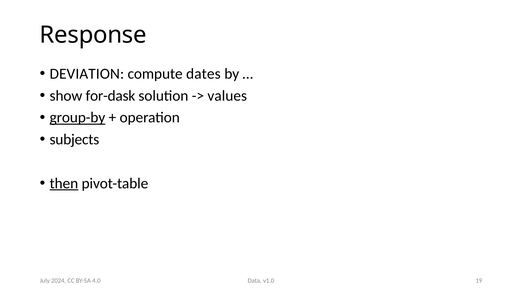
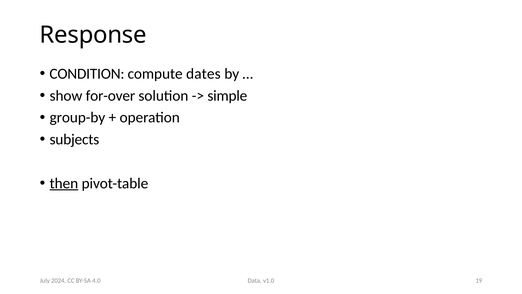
DEVIATION: DEVIATION -> CONDITION
for-dask: for-dask -> for-over
values: values -> simple
group-by underline: present -> none
